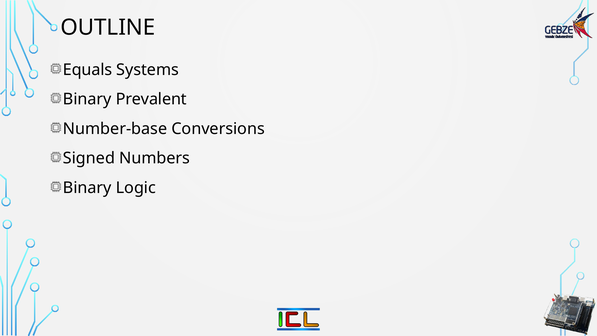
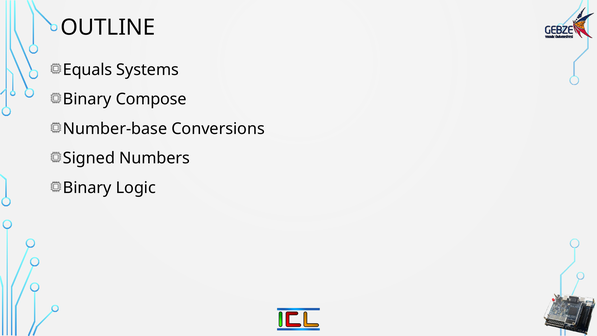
Prevalent: Prevalent -> Compose
